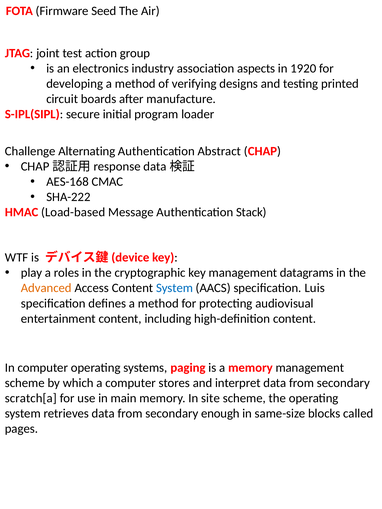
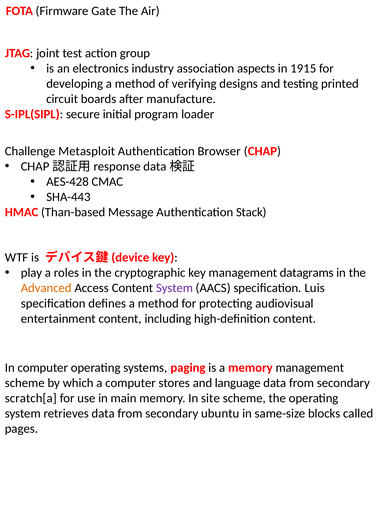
Seed: Seed -> Gate
1920: 1920 -> 1915
Alternating: Alternating -> Metasploit
Abstract: Abstract -> Browser
AES-168: AES-168 -> AES-428
SHA-222: SHA-222 -> SHA-443
Load-based: Load-based -> Than-based
System at (174, 288) colour: blue -> purple
interpret: interpret -> language
enough: enough -> ubuntu
